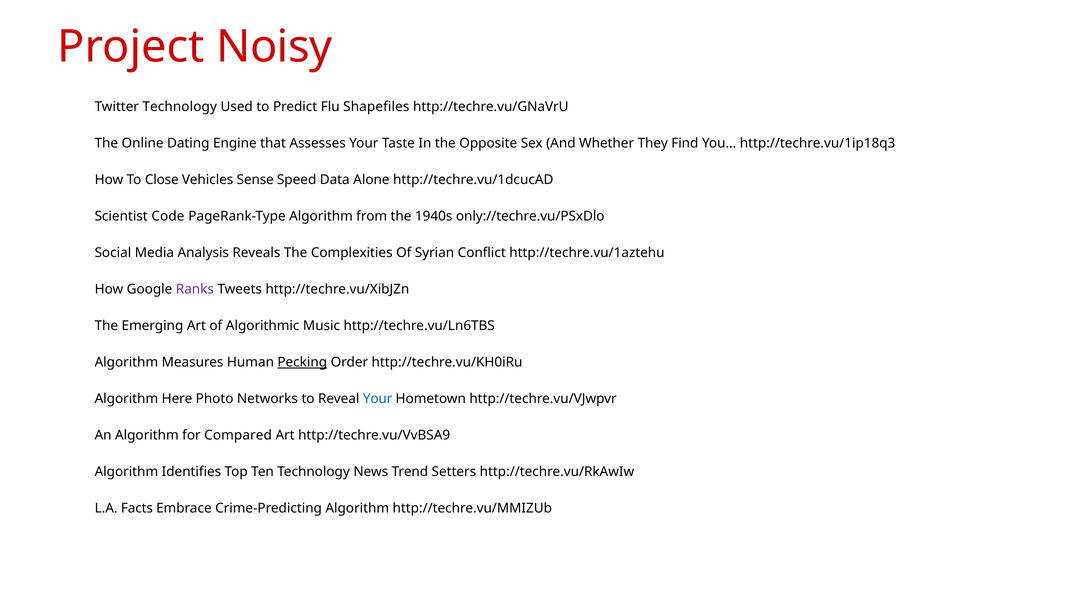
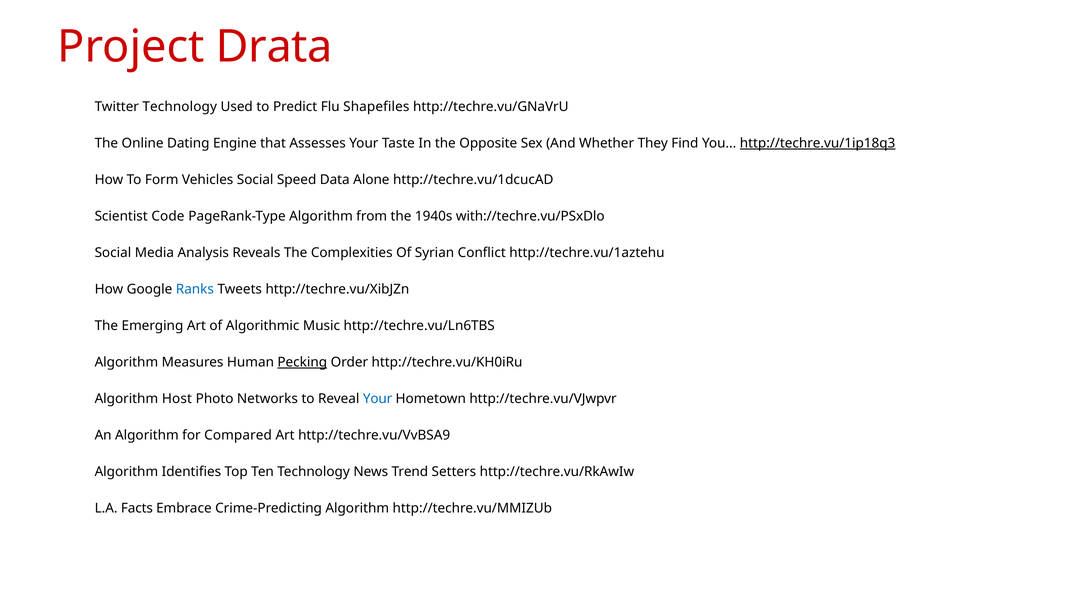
Noisy: Noisy -> Drata
http://techre.vu/1ip18q3 underline: none -> present
Close: Close -> Form
Vehicles Sense: Sense -> Social
only://techre.vu/PSxDlo: only://techre.vu/PSxDlo -> with://techre.vu/PSxDlo
Ranks colour: purple -> blue
Here: Here -> Host
